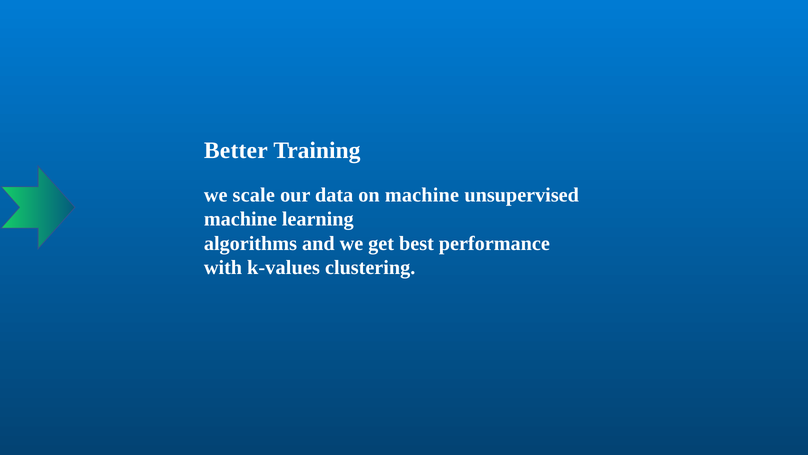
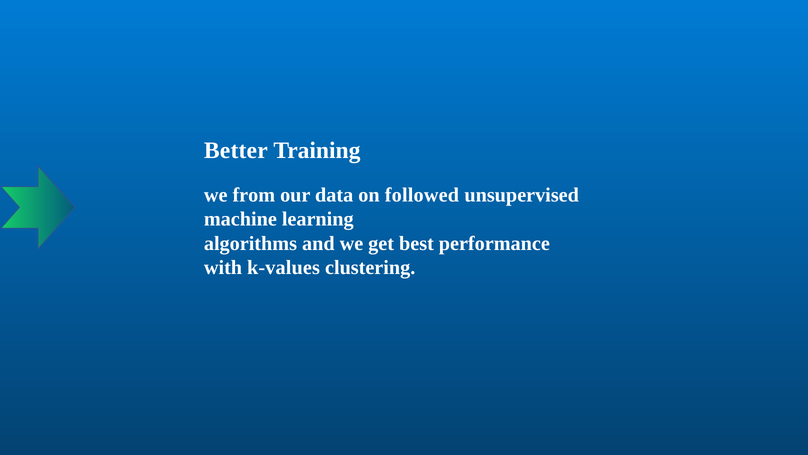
scale: scale -> from
on machine: machine -> followed
